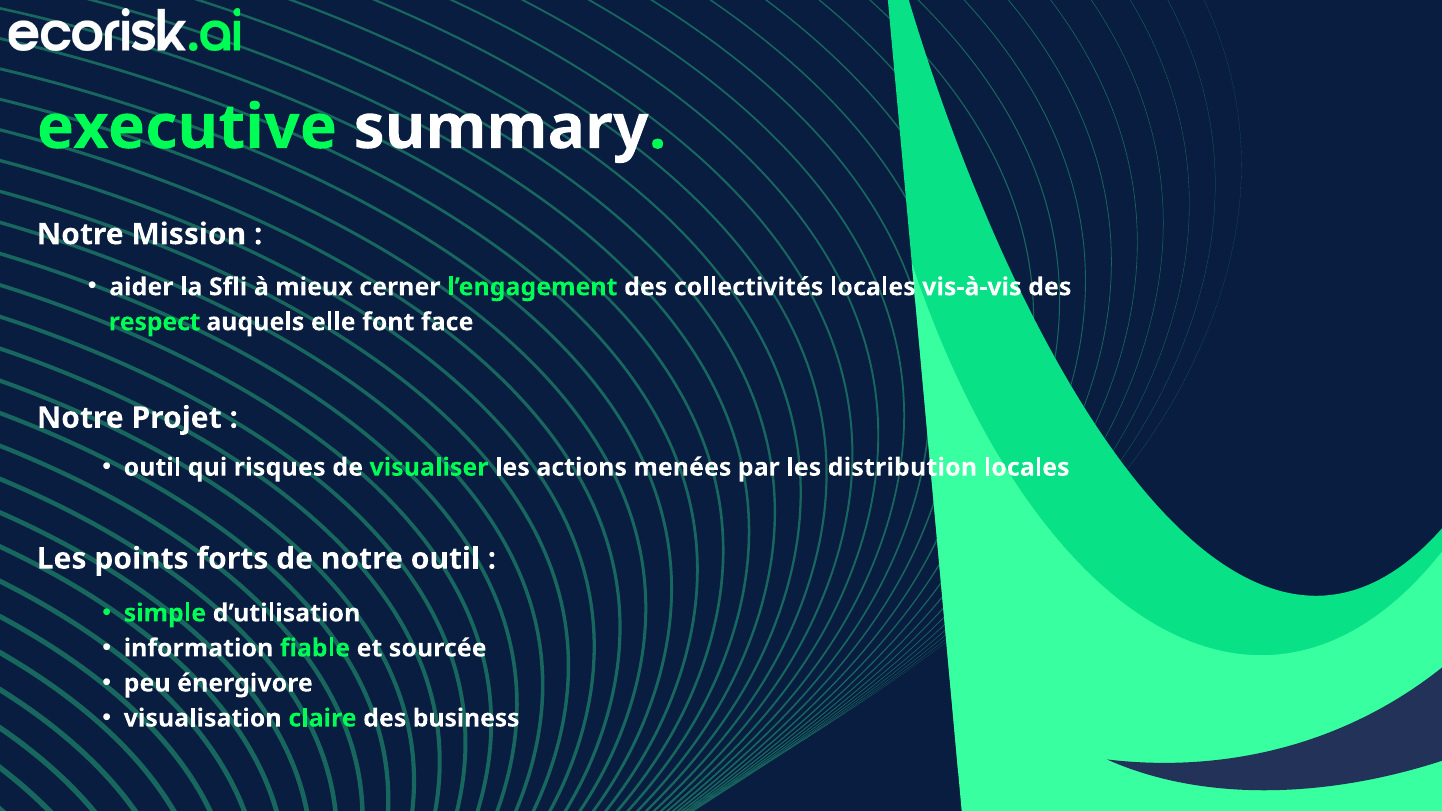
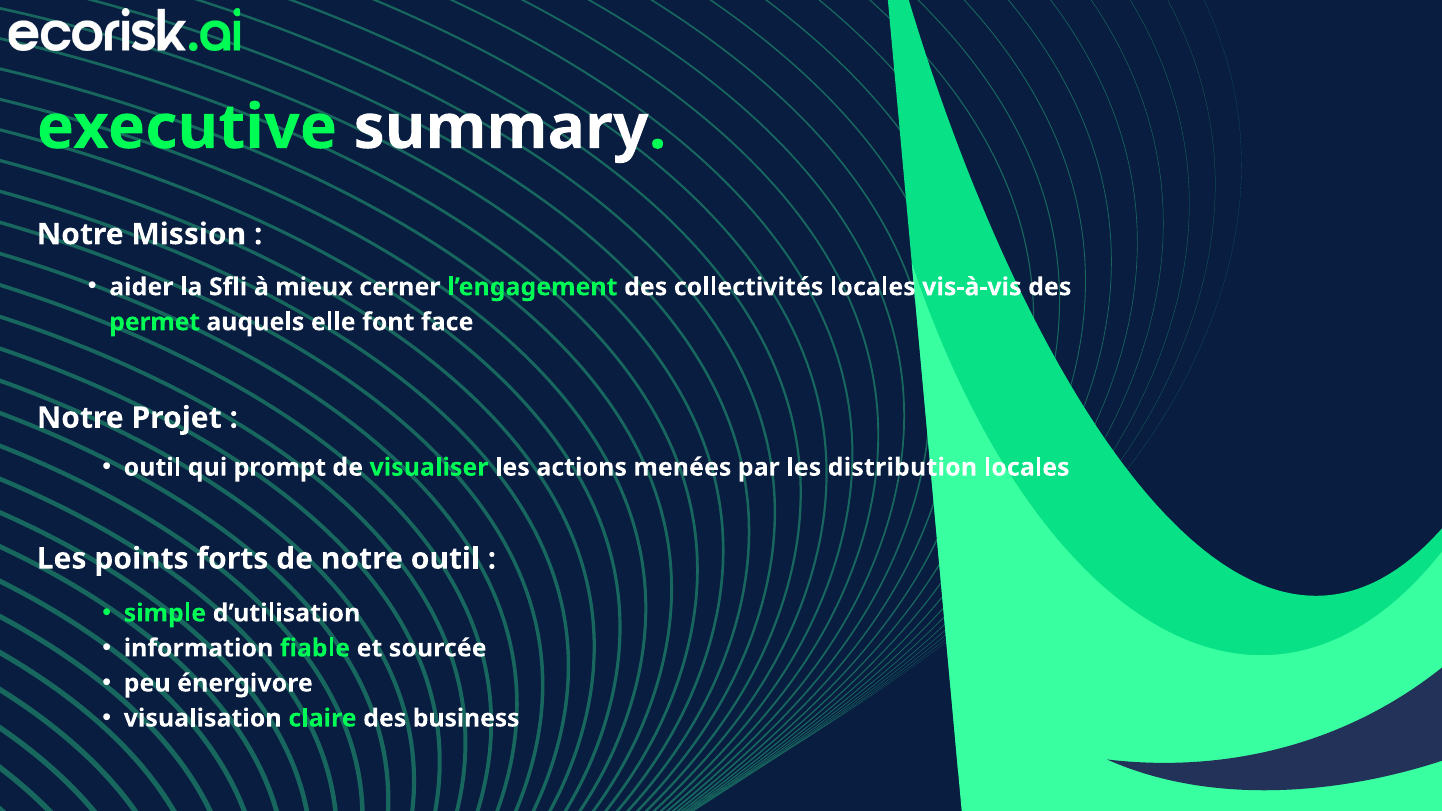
respect: respect -> permet
risques: risques -> prompt
